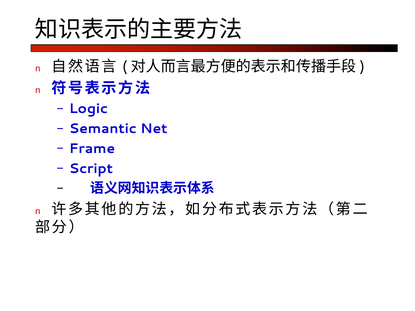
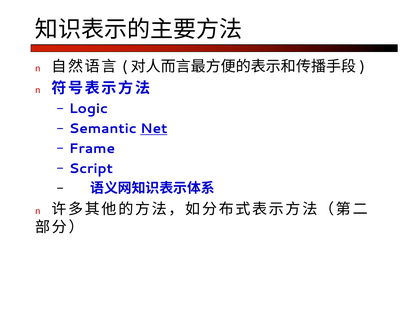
Net underline: none -> present
